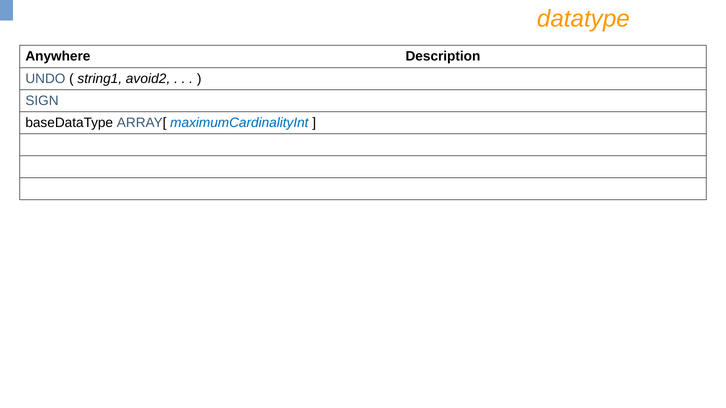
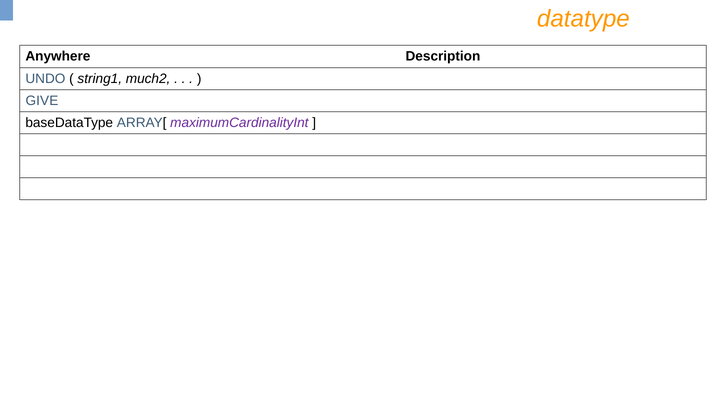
avoid2: avoid2 -> much2
SIGN: SIGN -> GIVE
maximumCardinalityInt colour: blue -> purple
